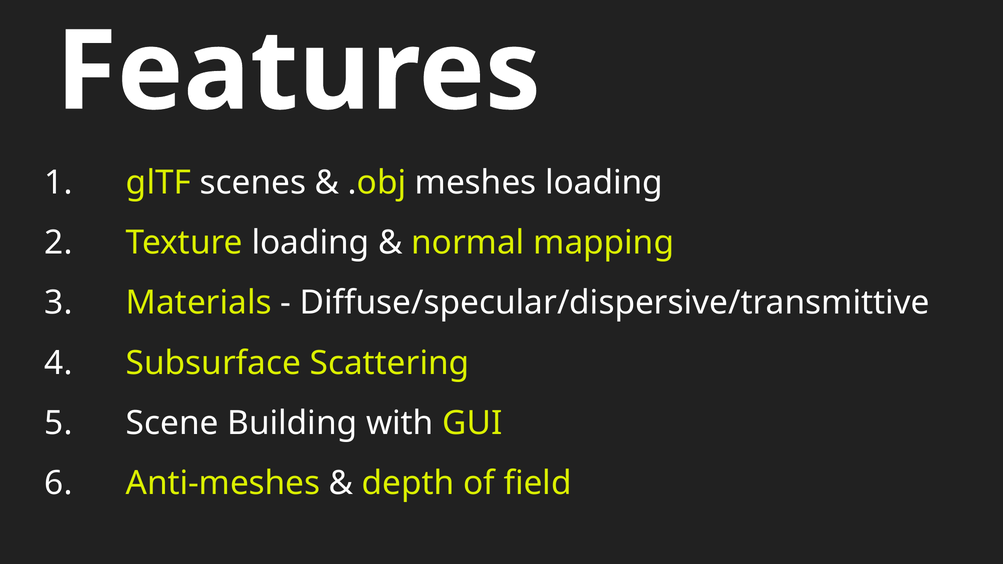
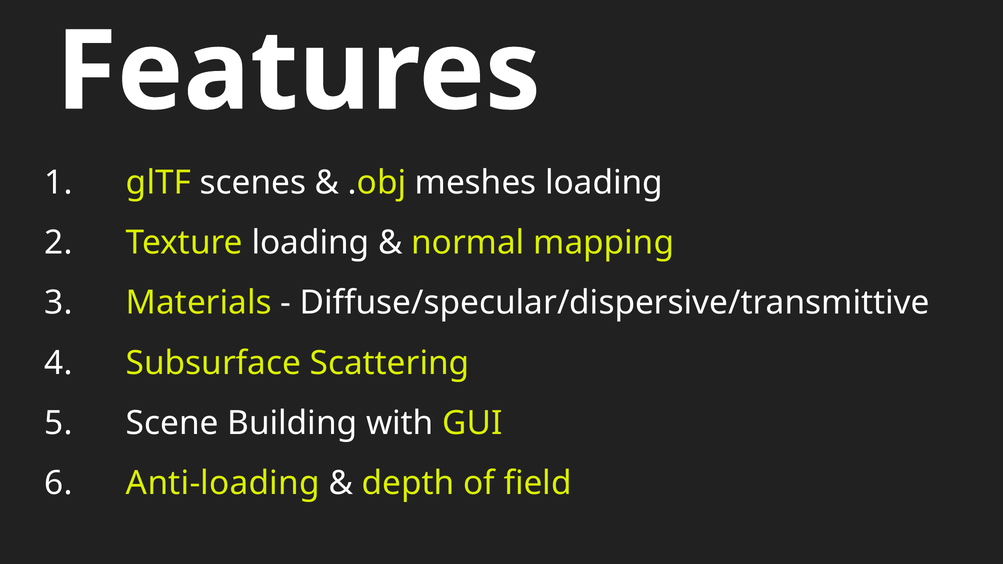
Anti-meshes: Anti-meshes -> Anti-loading
